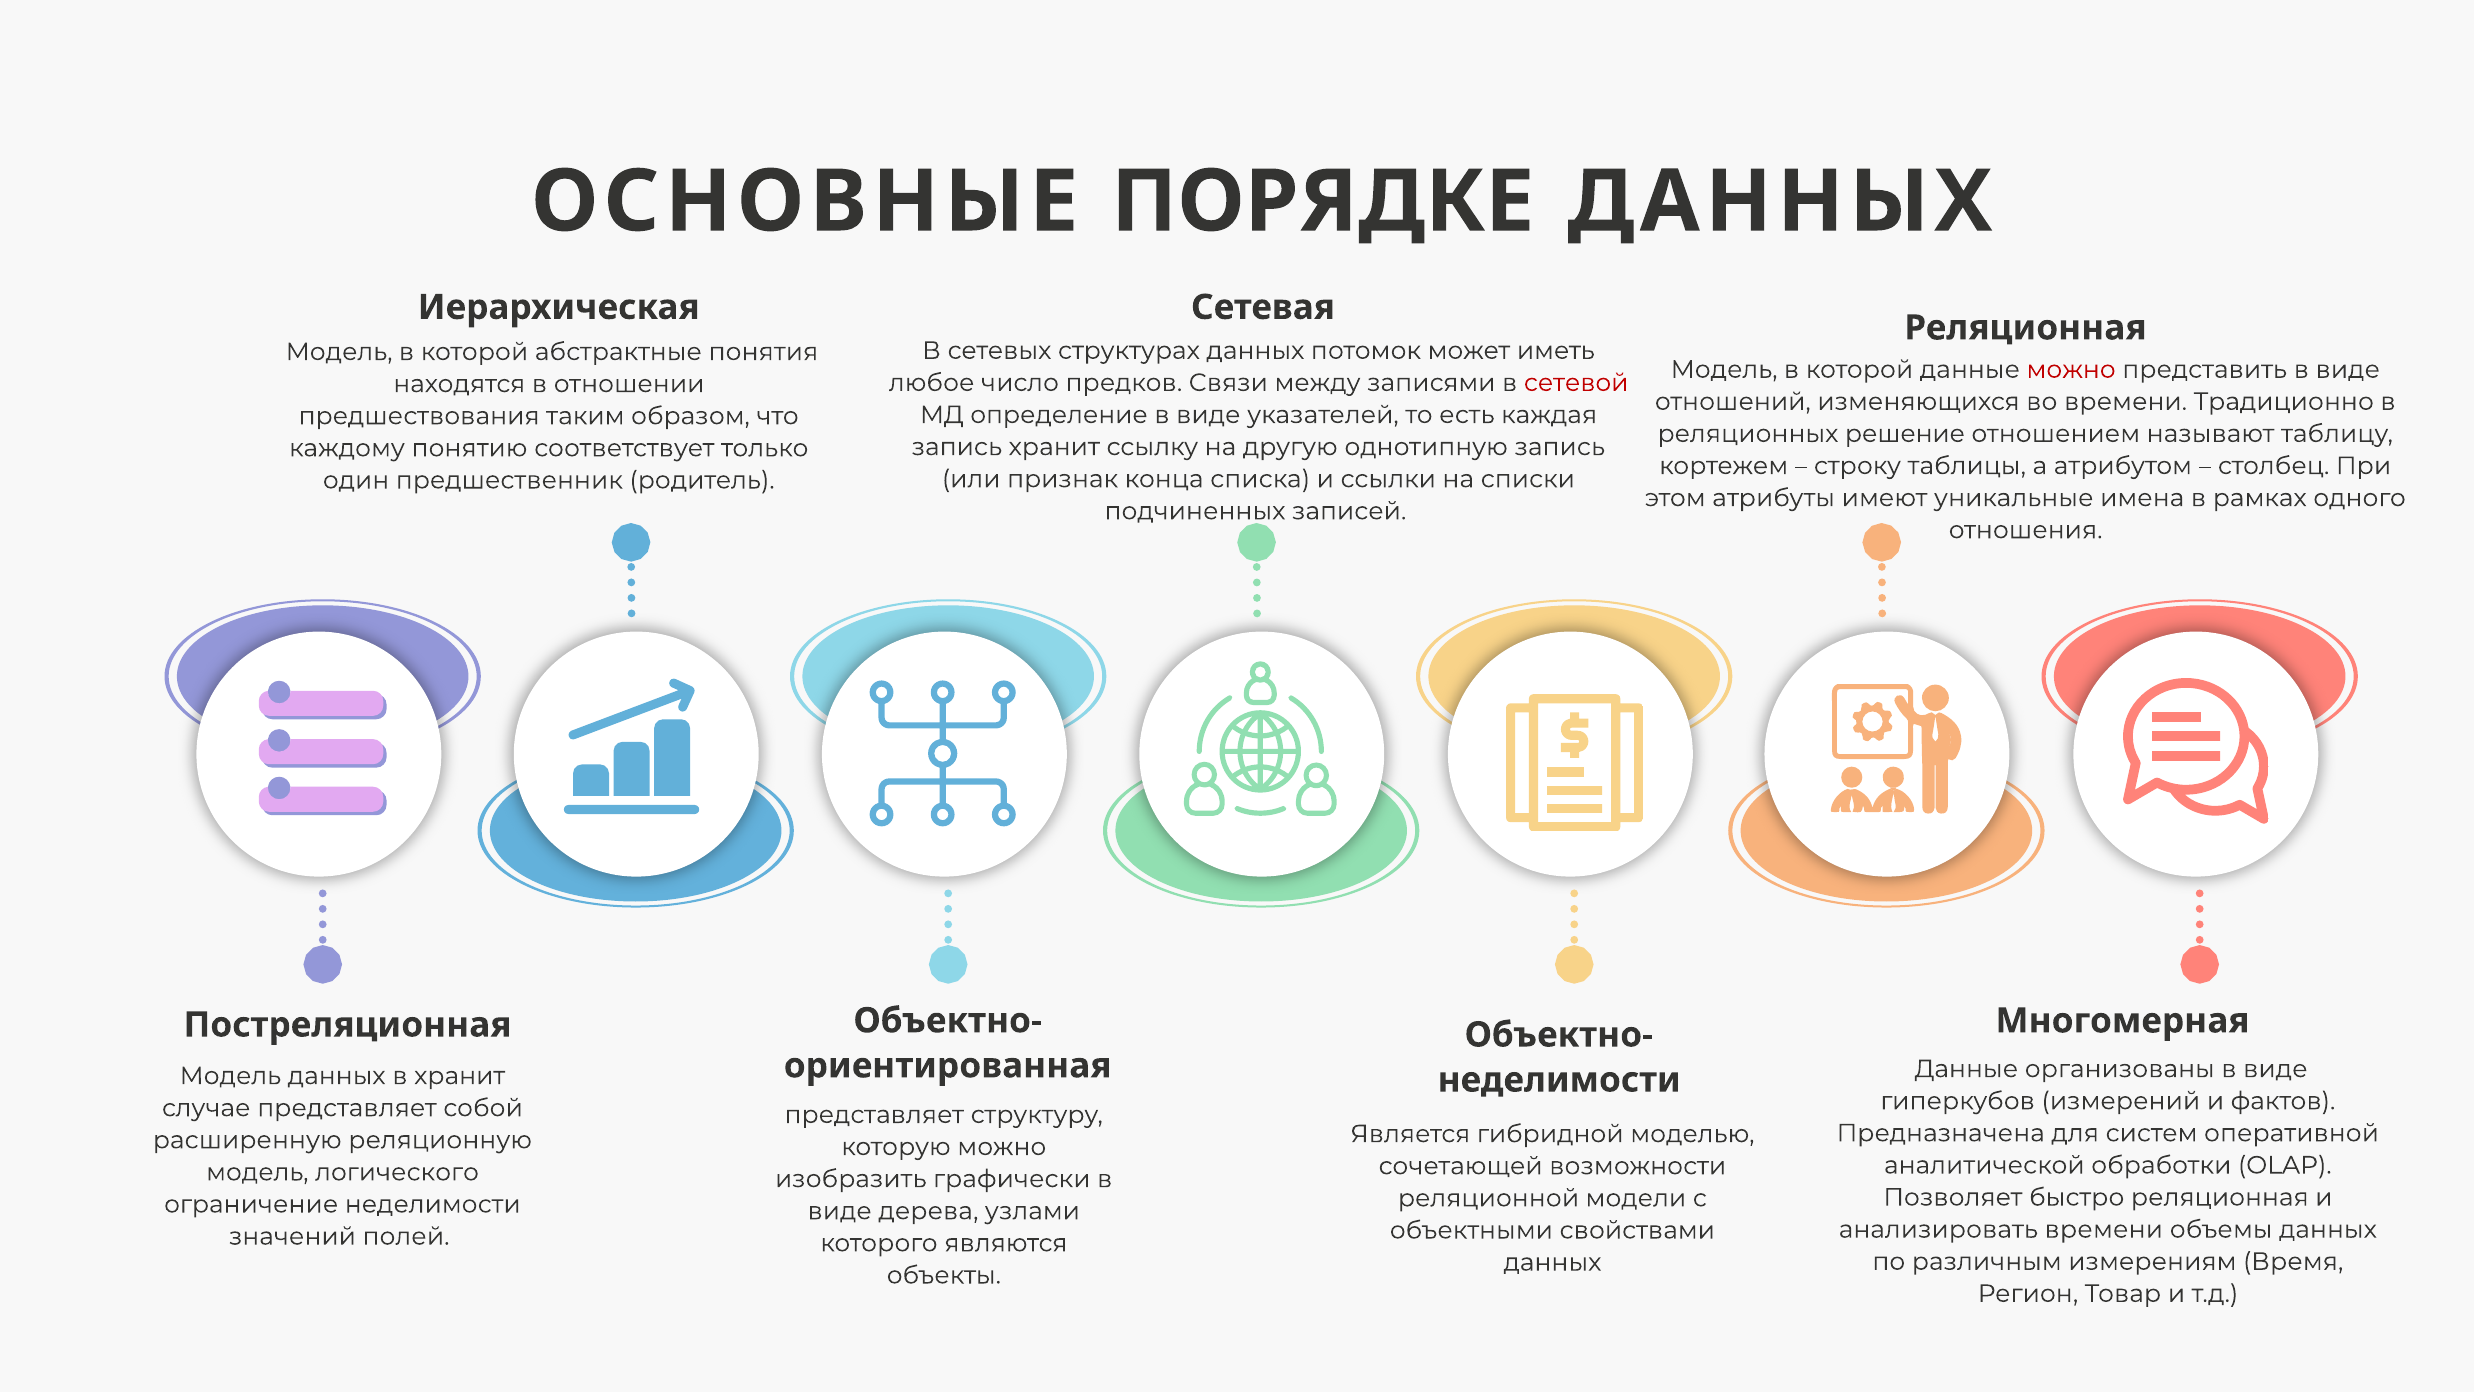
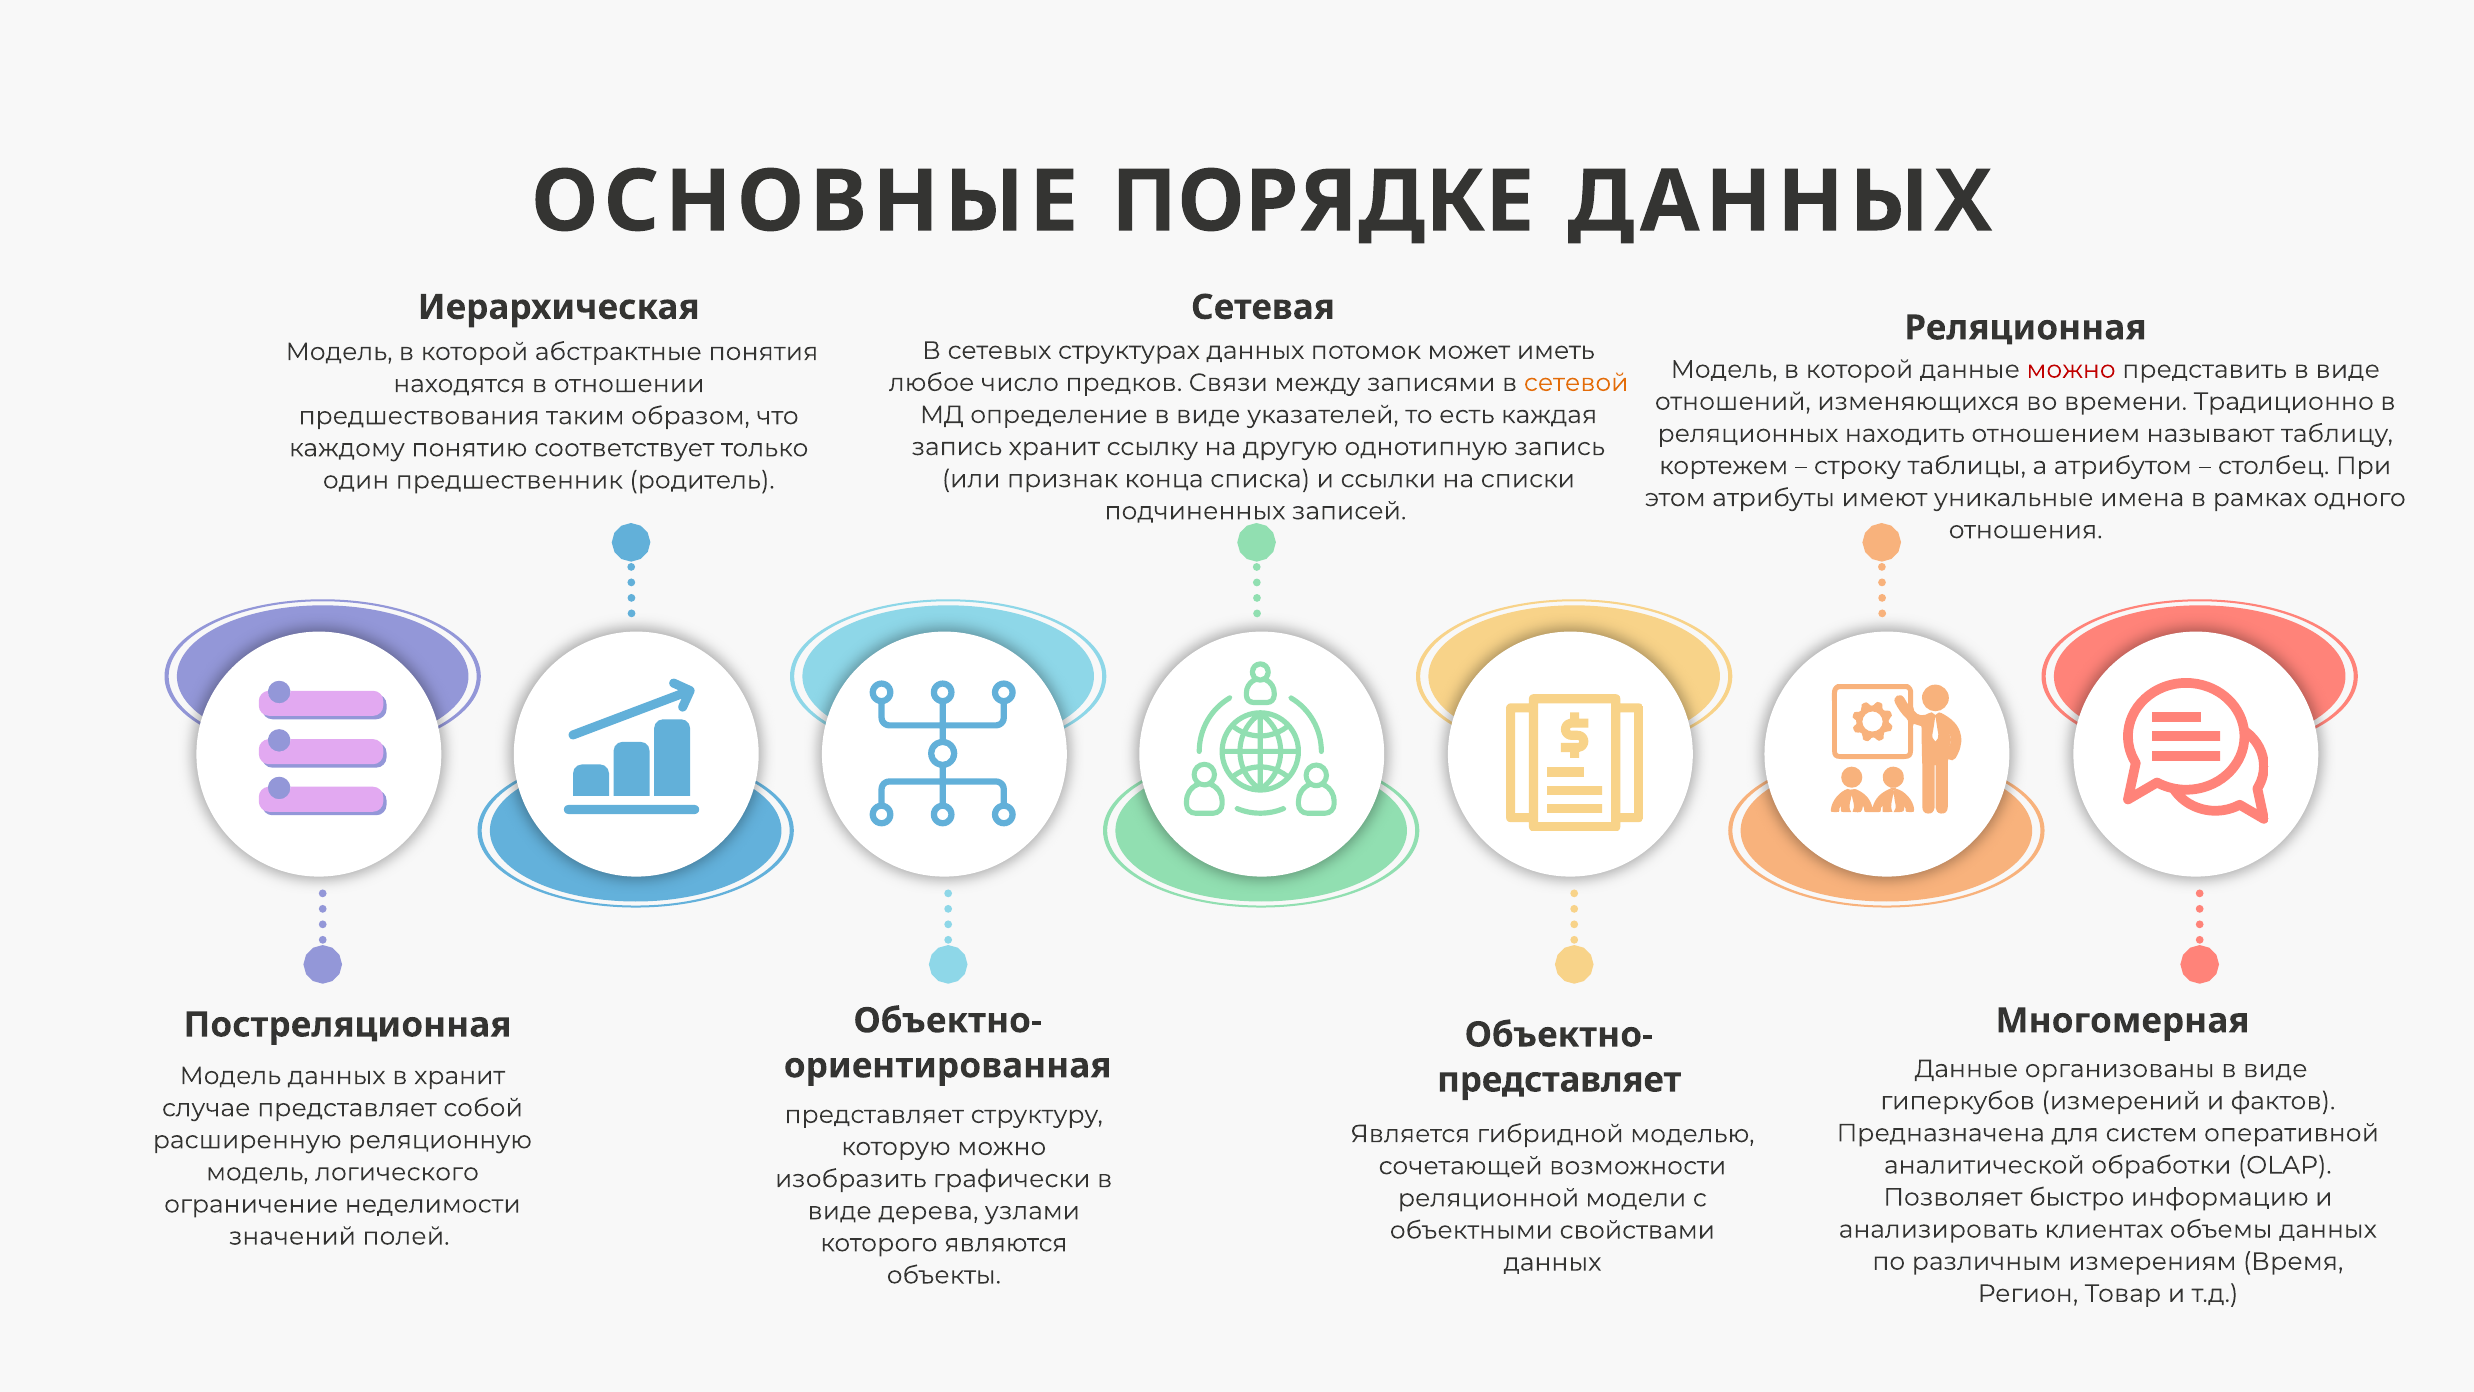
сетевой colour: red -> orange
решение: решение -> находить
неделимости at (1559, 1080): неделимости -> представляет
быстро реляционная: реляционная -> информацию
анализировать времени: времени -> клиентах
